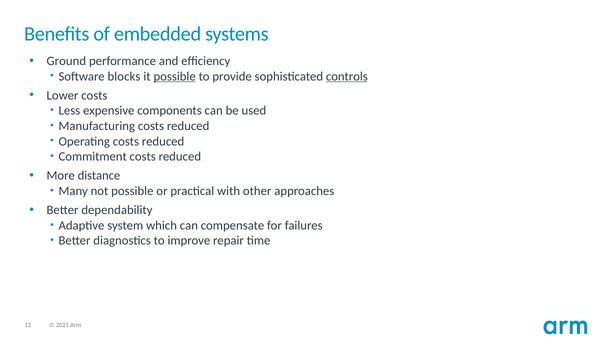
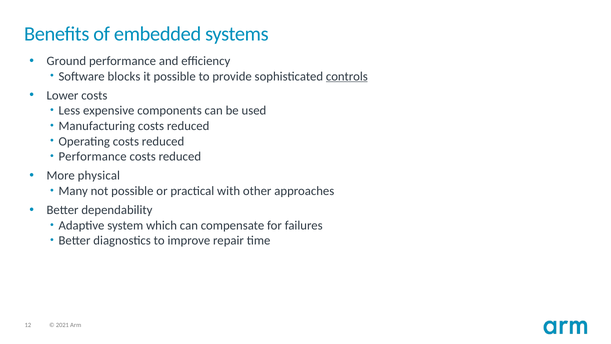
possible at (175, 76) underline: present -> none
Commitment at (93, 156): Commitment -> Performance
distance: distance -> physical
